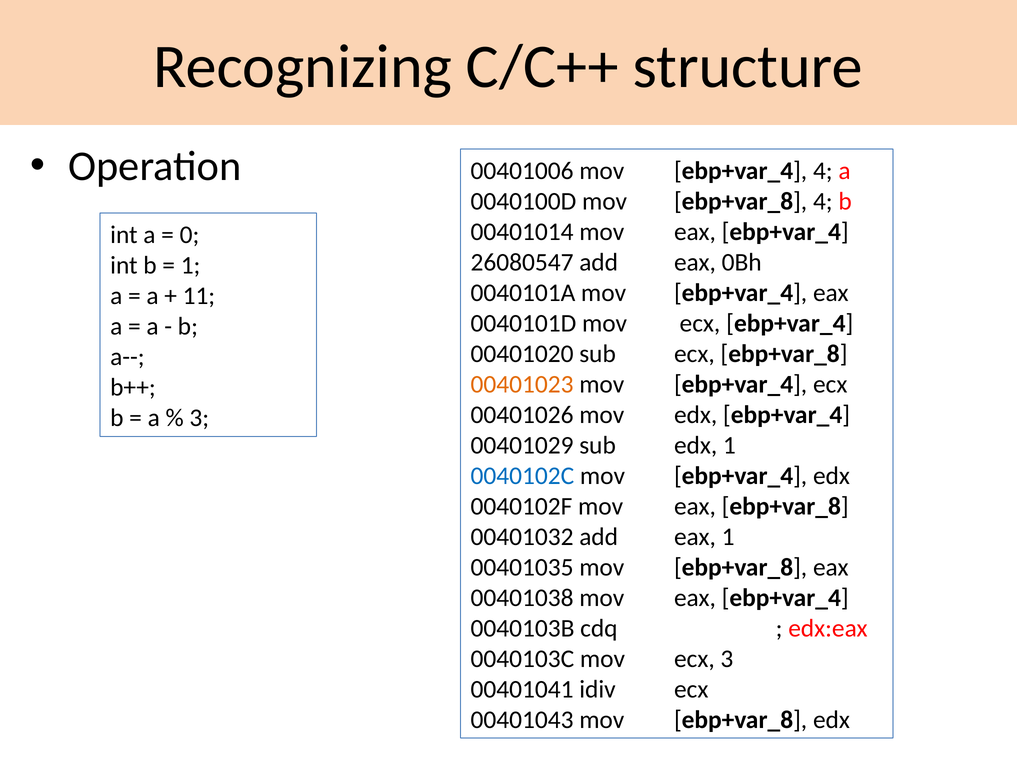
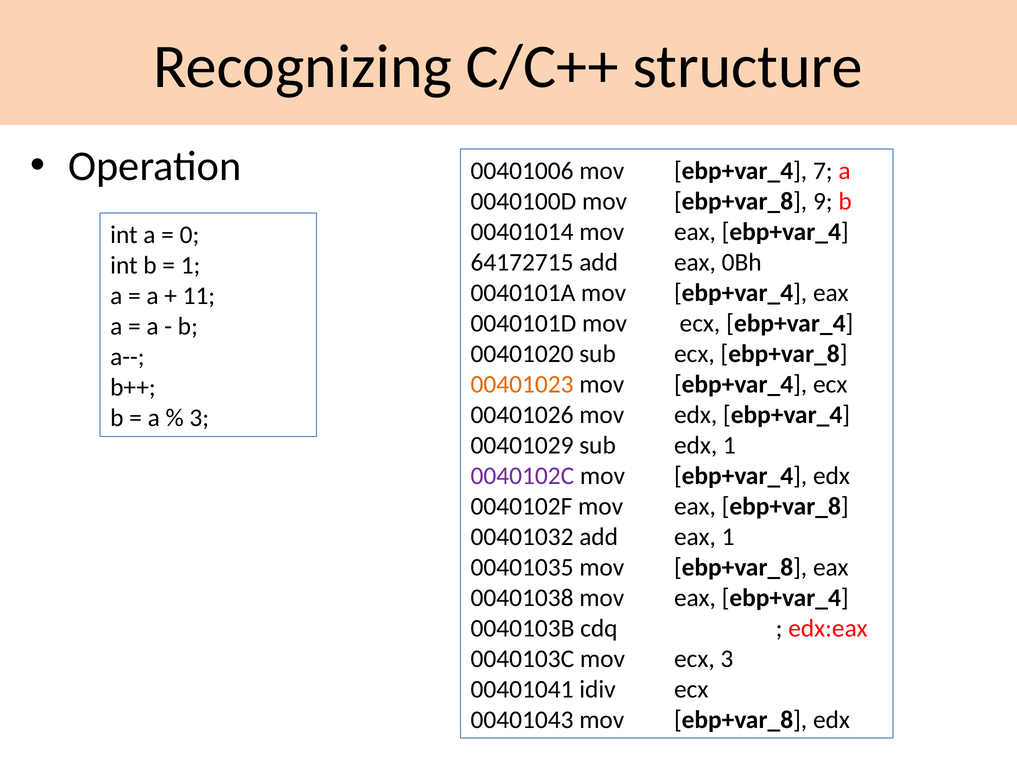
ebp+var_4 4: 4 -> 7
ebp+var_8 4: 4 -> 9
26080547: 26080547 -> 64172715
0040102C colour: blue -> purple
